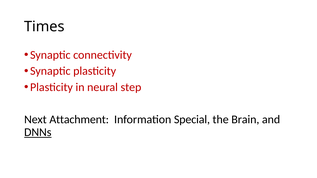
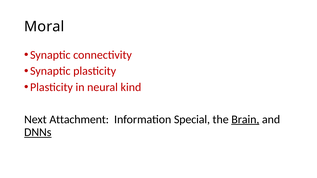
Times: Times -> Moral
step: step -> kind
Brain underline: none -> present
